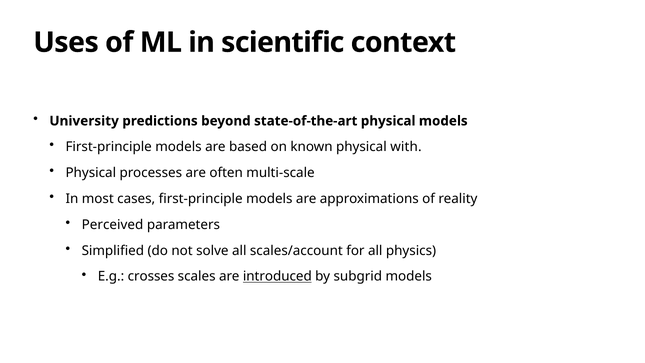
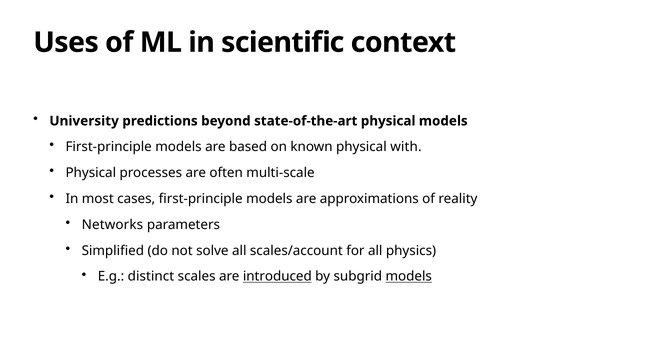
Perceived: Perceived -> Networks
crosses: crosses -> distinct
models at (409, 276) underline: none -> present
